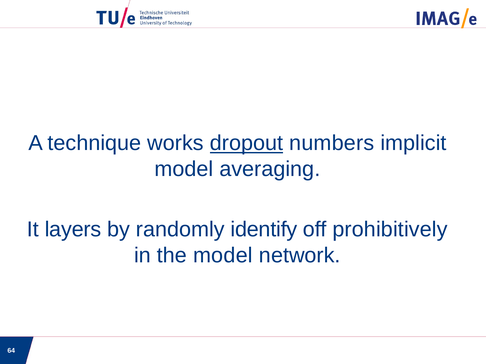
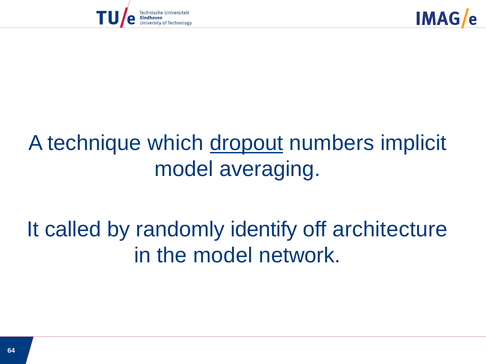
works: works -> which
layers: layers -> called
prohibitively: prohibitively -> architecture
